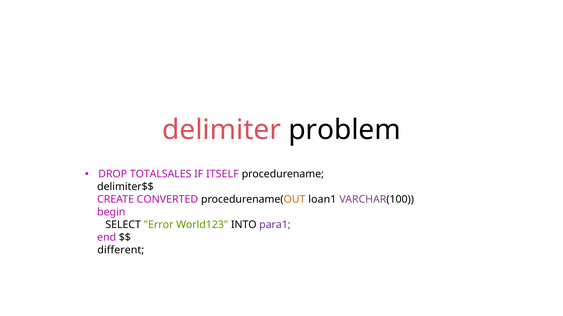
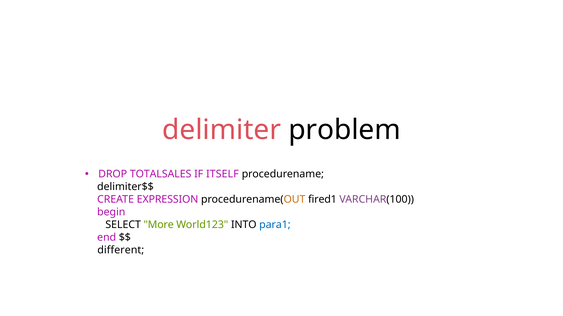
CONVERTED: CONVERTED -> EXPRESSION
loan1: loan1 -> fired1
Error: Error -> More
para1 colour: purple -> blue
